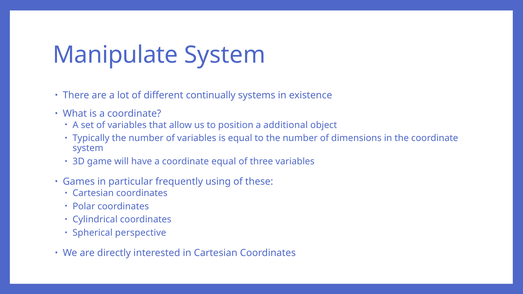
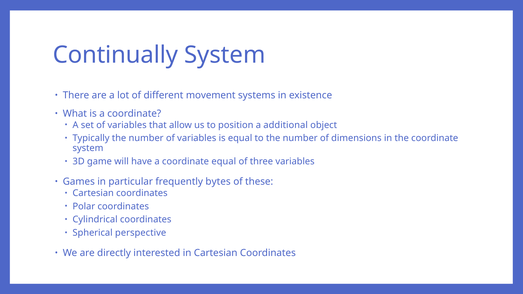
Manipulate: Manipulate -> Continually
continually: continually -> movement
using: using -> bytes
